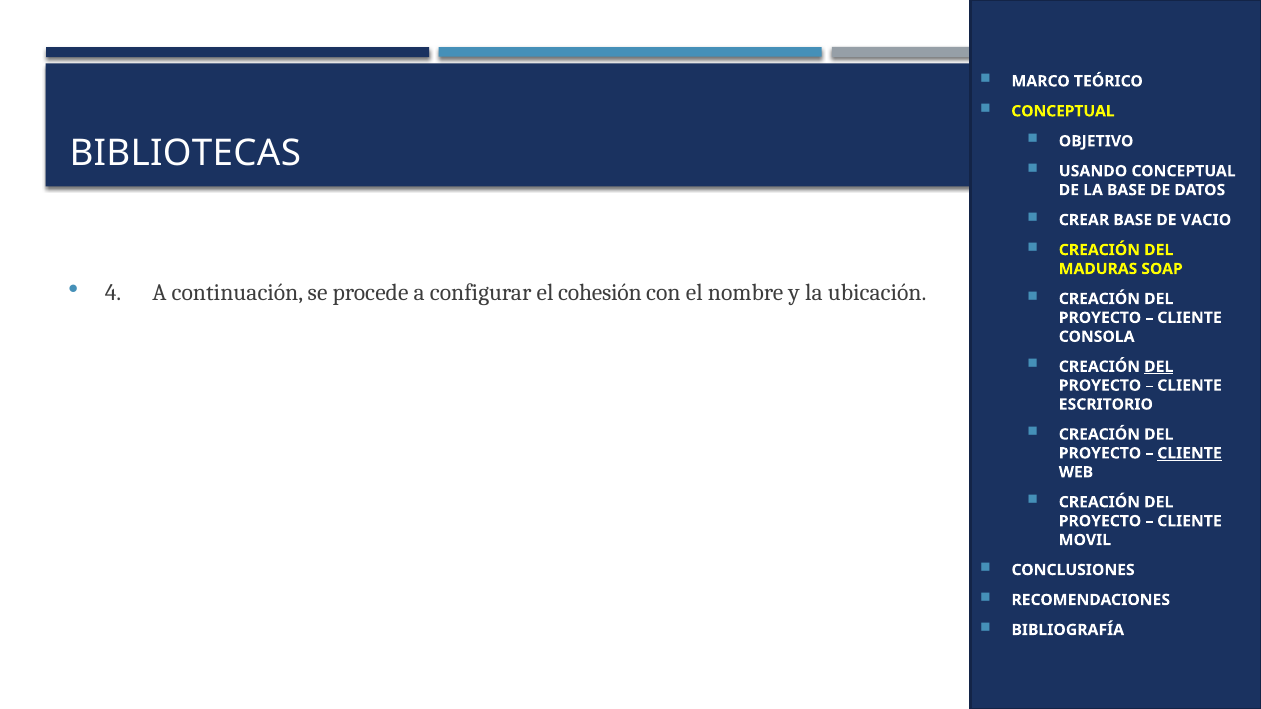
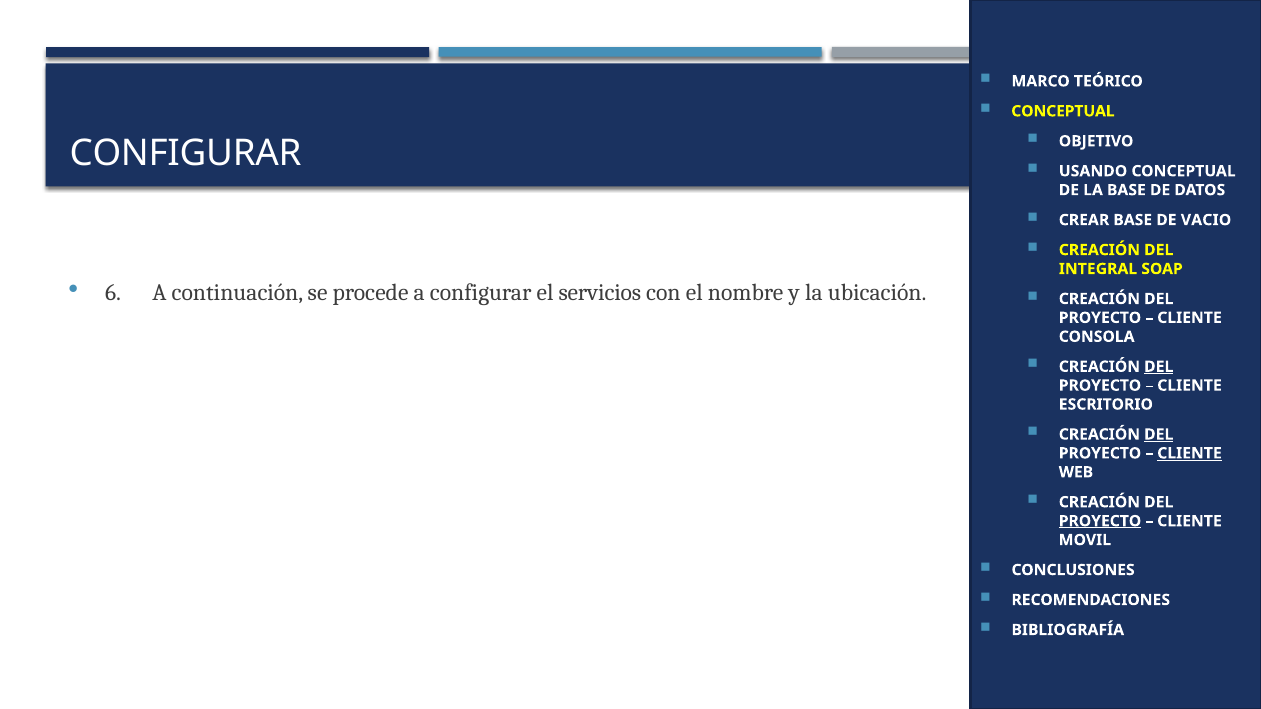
BIBLIOTECAS at (185, 153): BIBLIOTECAS -> CONFIGURAR
MADURAS: MADURAS -> INTEGRAL
4: 4 -> 6
cohesión: cohesión -> servicios
DEL at (1159, 435) underline: none -> present
PROYECTO at (1100, 521) underline: none -> present
